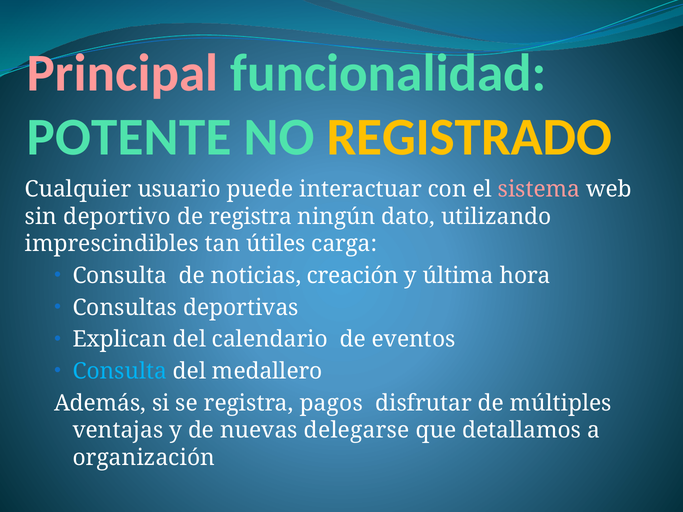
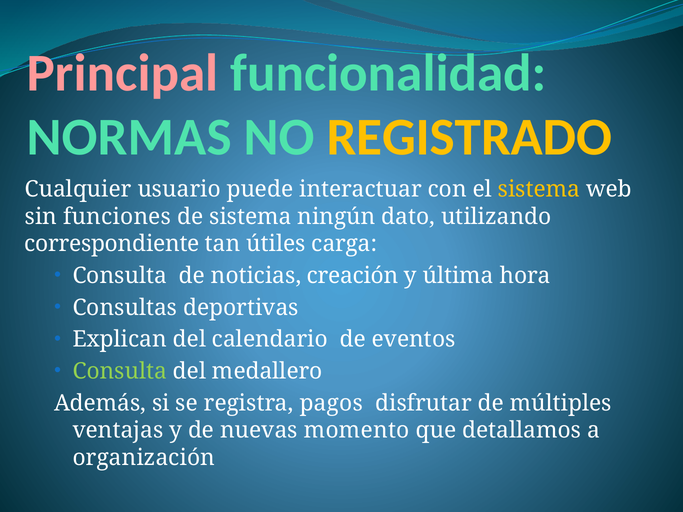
POTENTE: POTENTE -> NORMAS
sistema at (539, 189) colour: pink -> yellow
deportivo: deportivo -> funciones
de registra: registra -> sistema
imprescindibles: imprescindibles -> correspondiente
Consulta at (120, 371) colour: light blue -> light green
delegarse: delegarse -> momento
